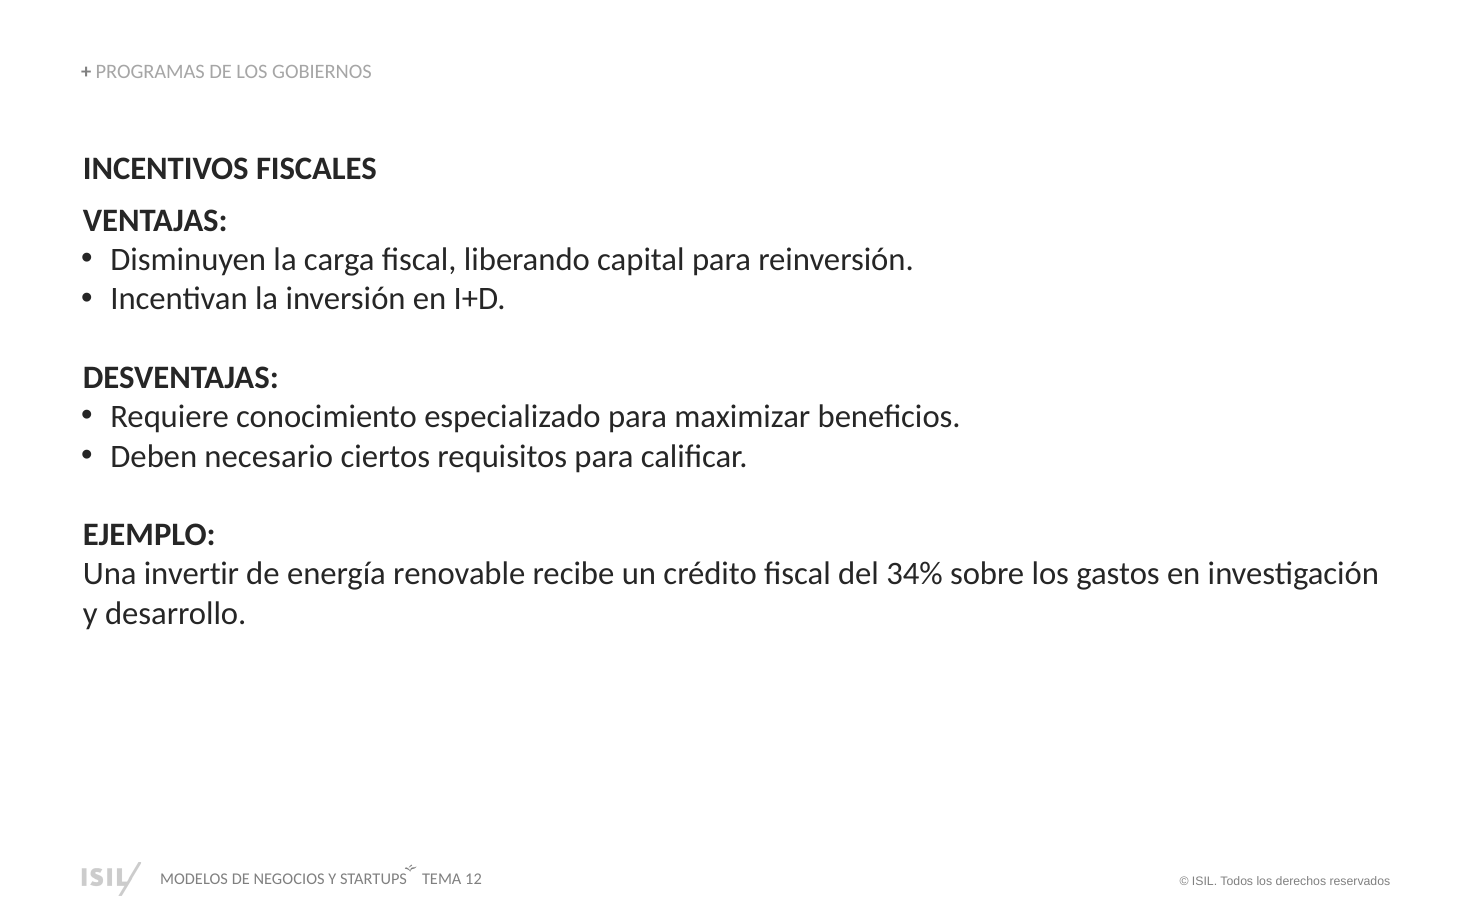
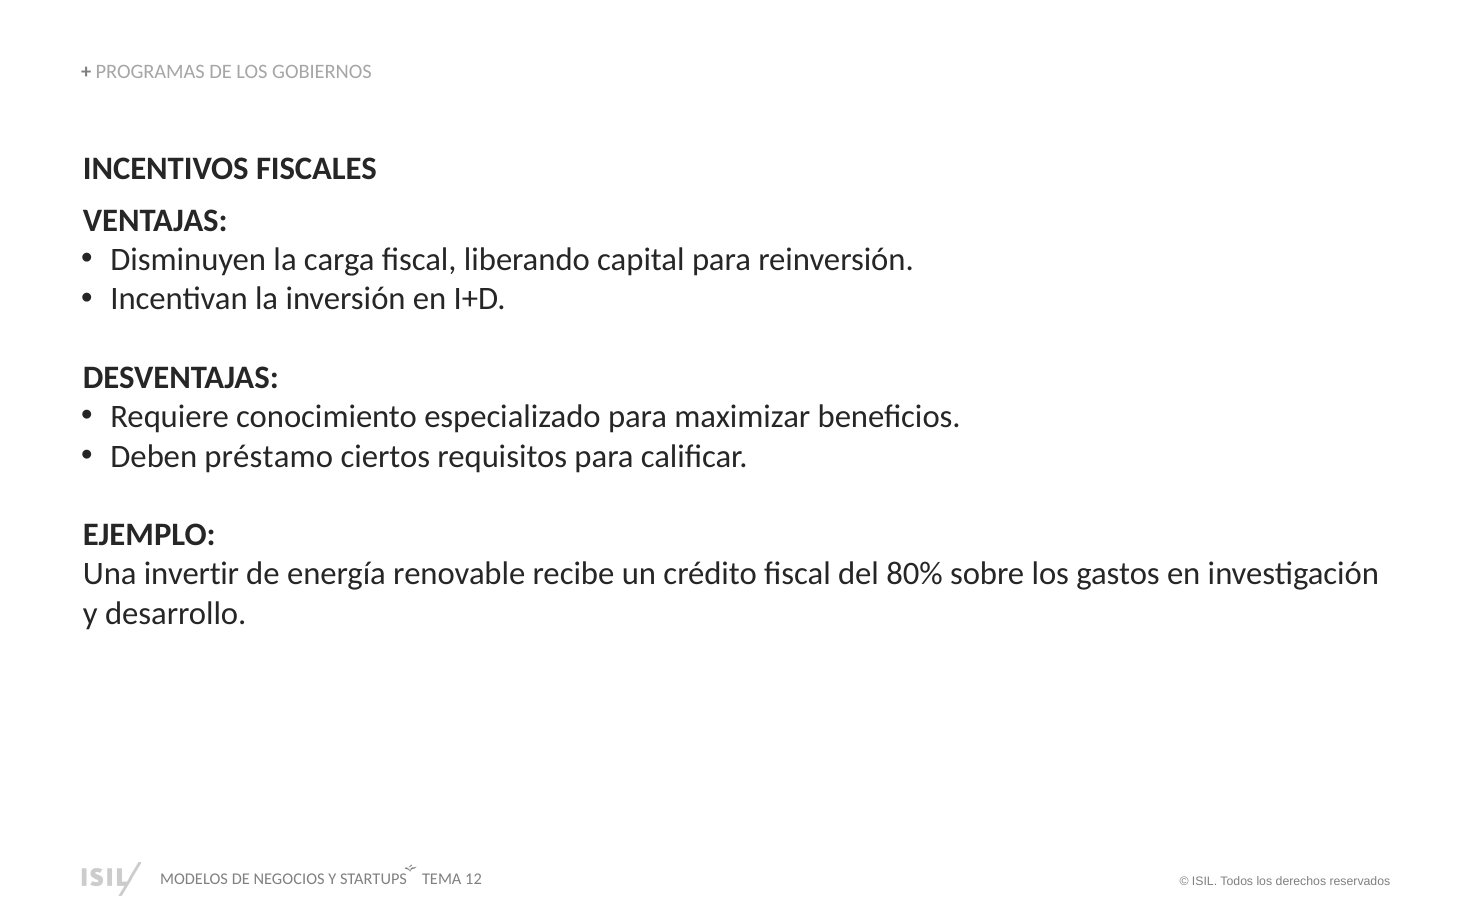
necesario: necesario -> préstamo
34%: 34% -> 80%
